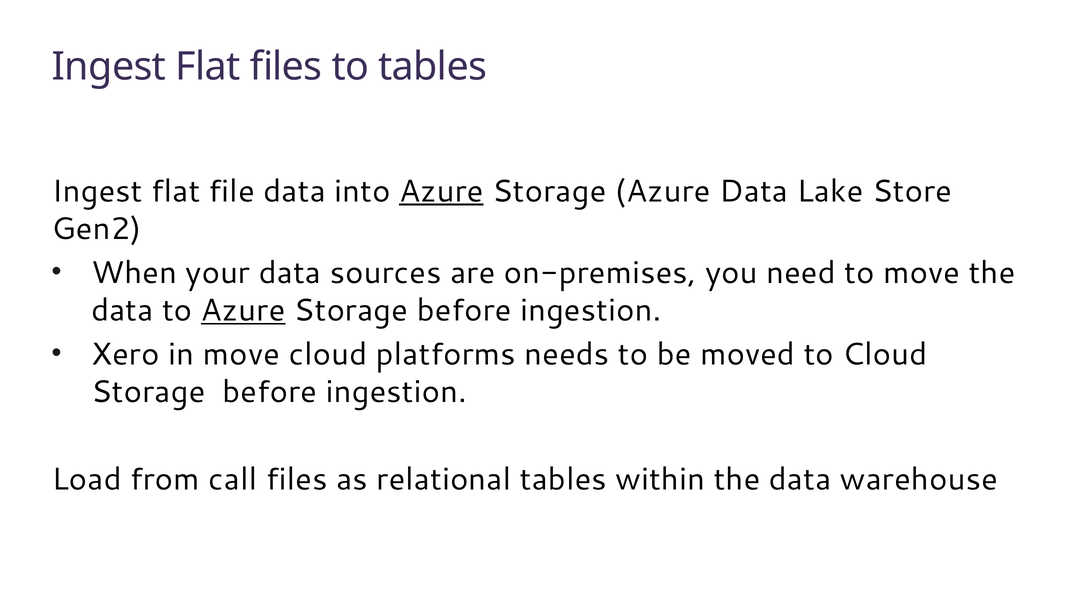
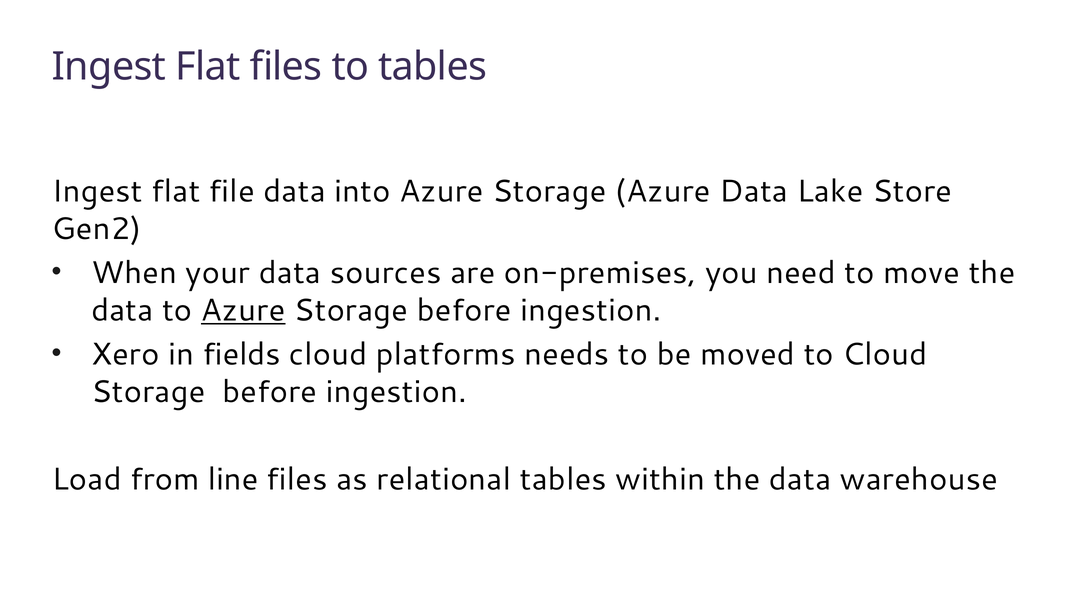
Azure at (441, 191) underline: present -> none
in move: move -> fields
call: call -> line
